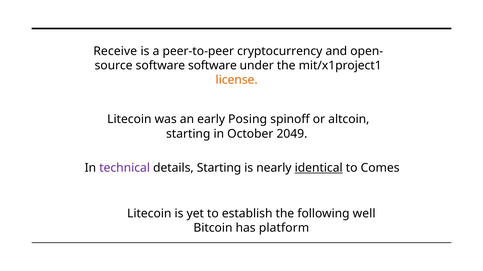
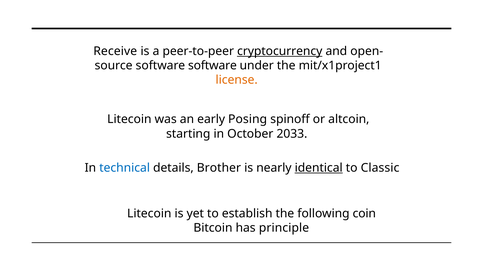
cryptocurrency underline: none -> present
2049: 2049 -> 2033
technical colour: purple -> blue
details Starting: Starting -> Brother
Comes: Comes -> Classic
well: well -> coin
platform: platform -> principle
